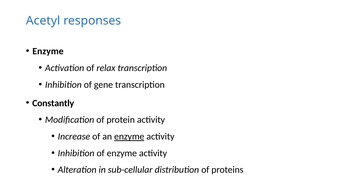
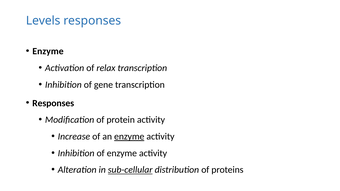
Acetyl: Acetyl -> Levels
Constantly at (53, 103): Constantly -> Responses
sub-cellular underline: none -> present
